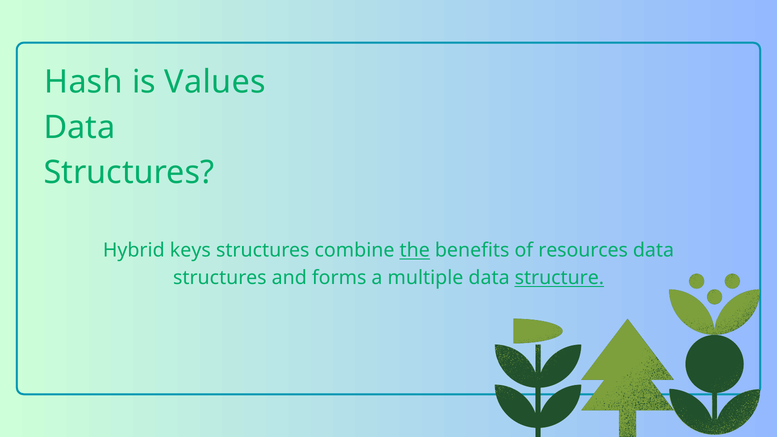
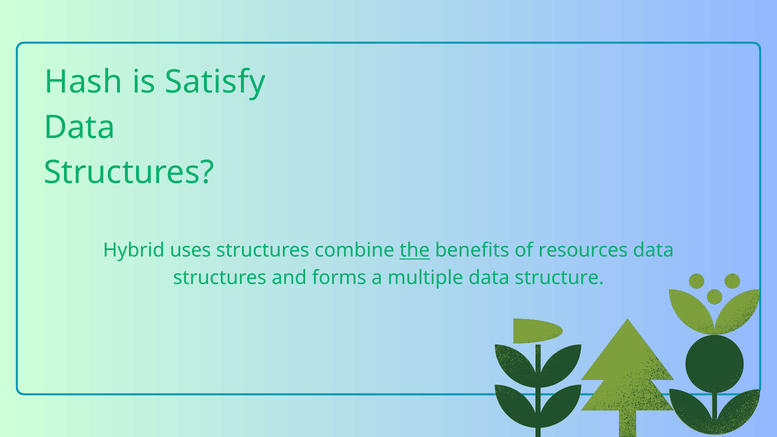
Values: Values -> Satisfy
keys: keys -> uses
structure underline: present -> none
